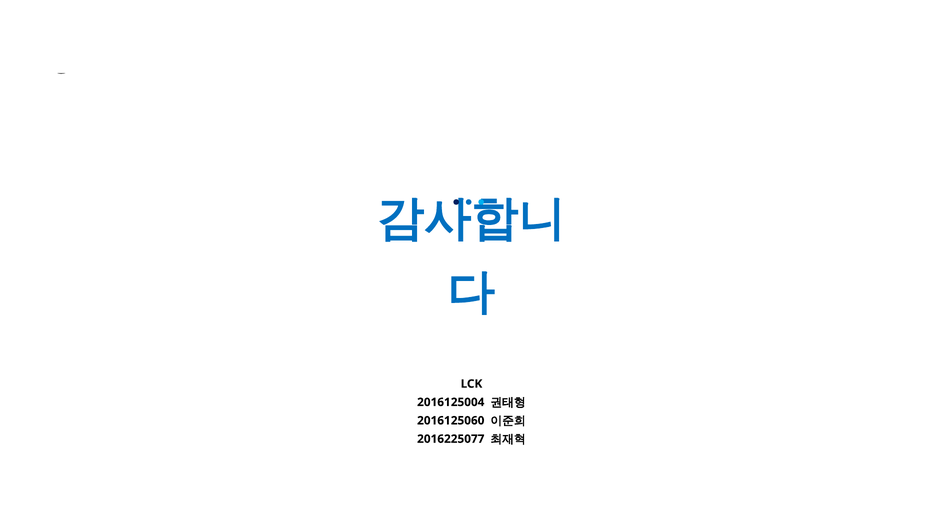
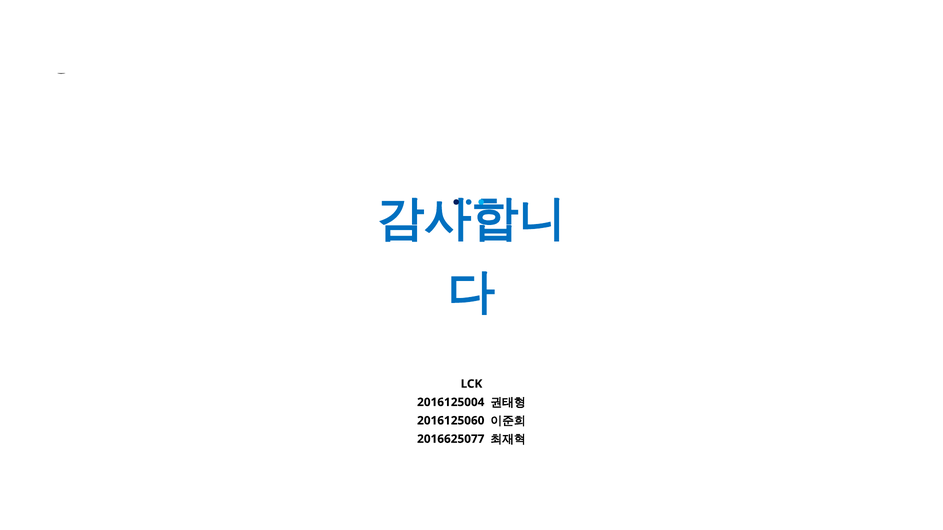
2016225077: 2016225077 -> 2016625077
